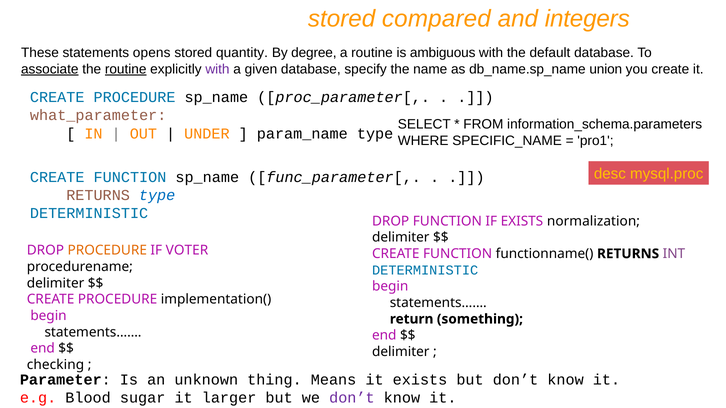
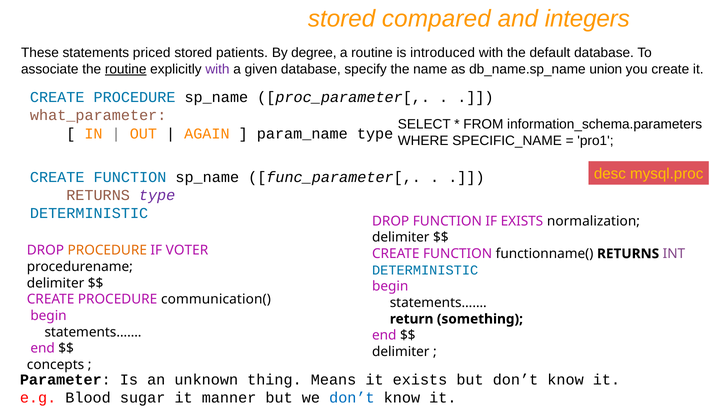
opens: opens -> priced
quantity: quantity -> patients
ambiguous: ambiguous -> introduced
associate underline: present -> none
UNDER: UNDER -> AGAIN
type at (157, 195) colour: blue -> purple
implementation(: implementation( -> communication(
checking: checking -> concepts
larger: larger -> manner
don’t at (352, 398) colour: purple -> blue
